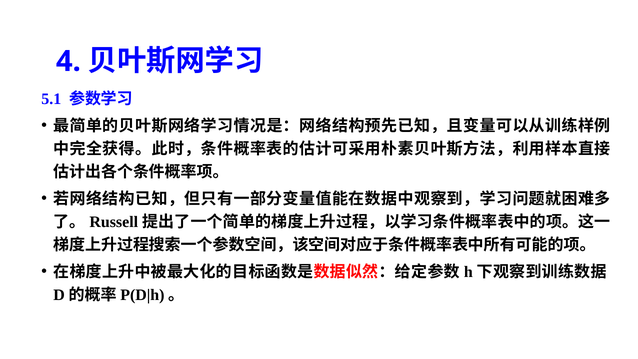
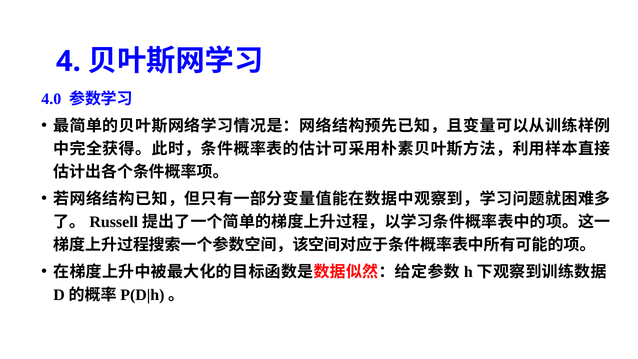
5.1: 5.1 -> 4.0
